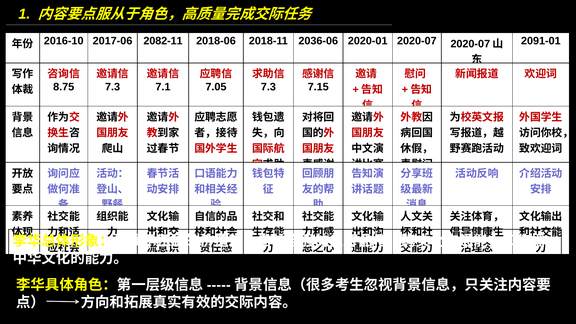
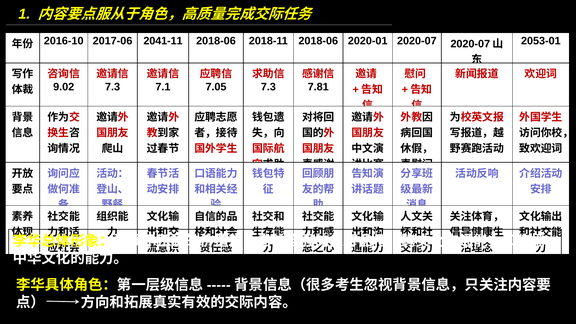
2091-01: 2091-01 -> 2053-01
2082-11: 2082-11 -> 2041-11
2018-11 2036-06: 2036-06 -> 2018-06
8.75: 8.75 -> 9.02
7.15: 7.15 -> 7.81
